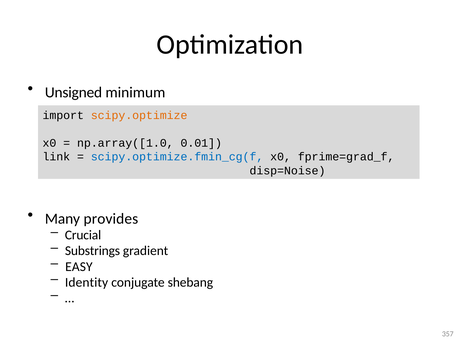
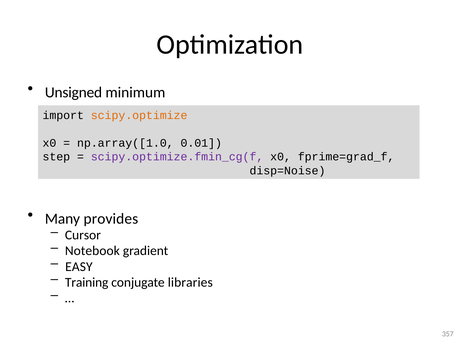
link: link -> step
scipy.optimize.fmin_cg(f colour: blue -> purple
Crucial: Crucial -> Cursor
Substrings: Substrings -> Notebook
Identity: Identity -> Training
shebang: shebang -> libraries
